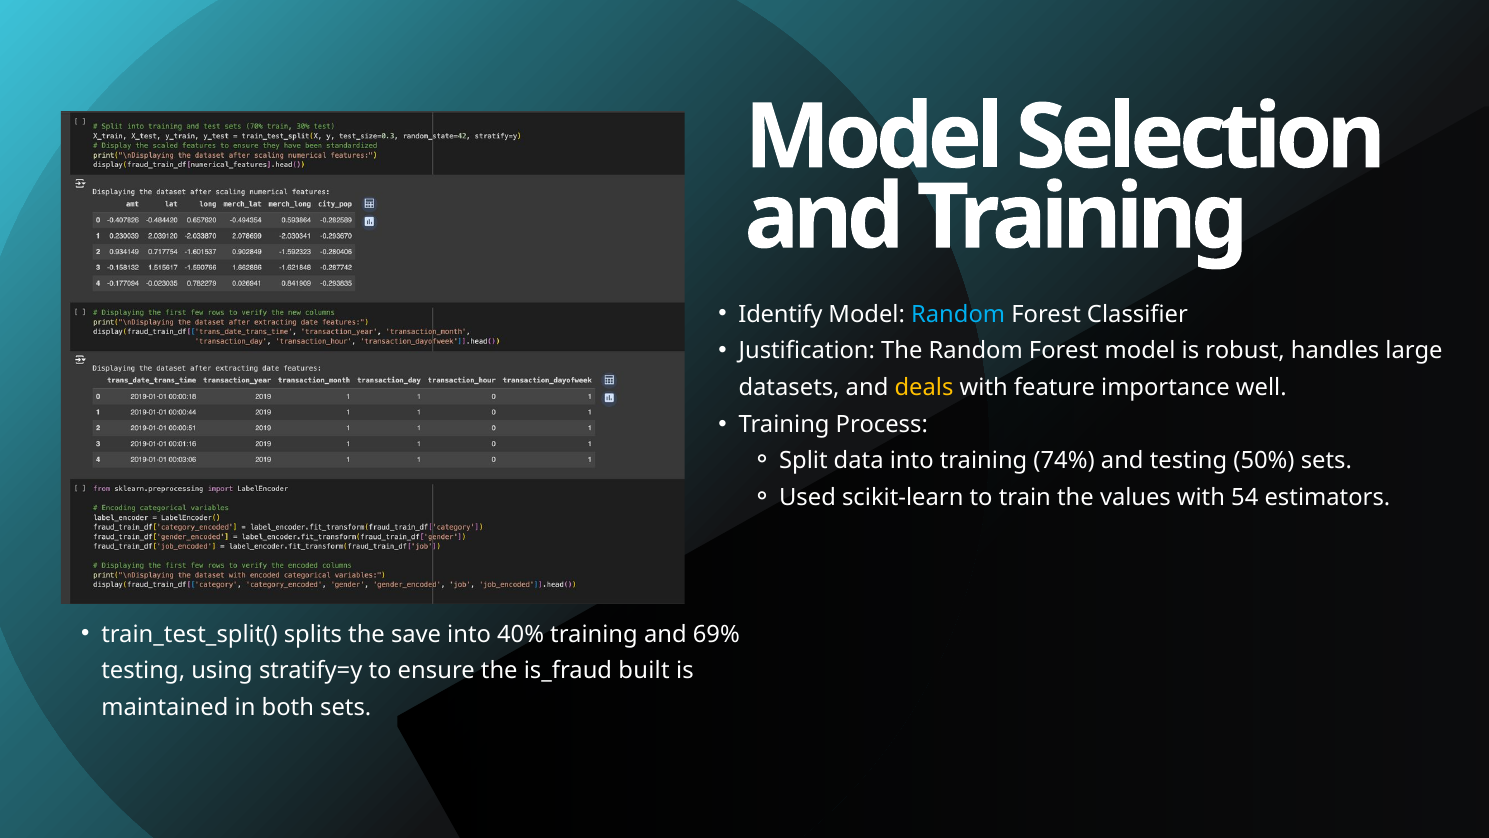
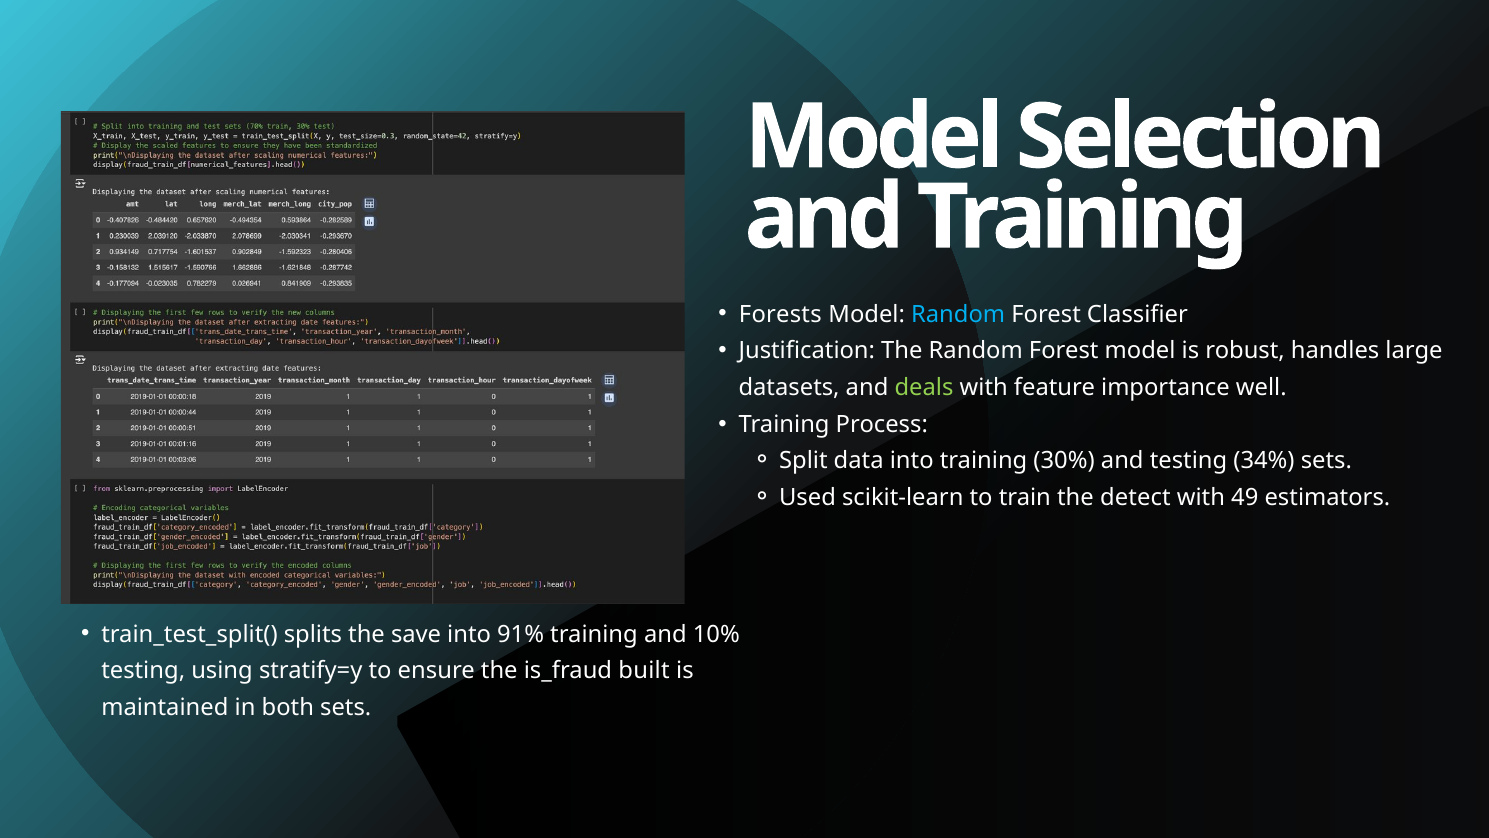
Identify: Identify -> Forests
deals colour: yellow -> light green
74%: 74% -> 30%
50%: 50% -> 34%
values: values -> detect
54: 54 -> 49
40%: 40% -> 91%
69%: 69% -> 10%
